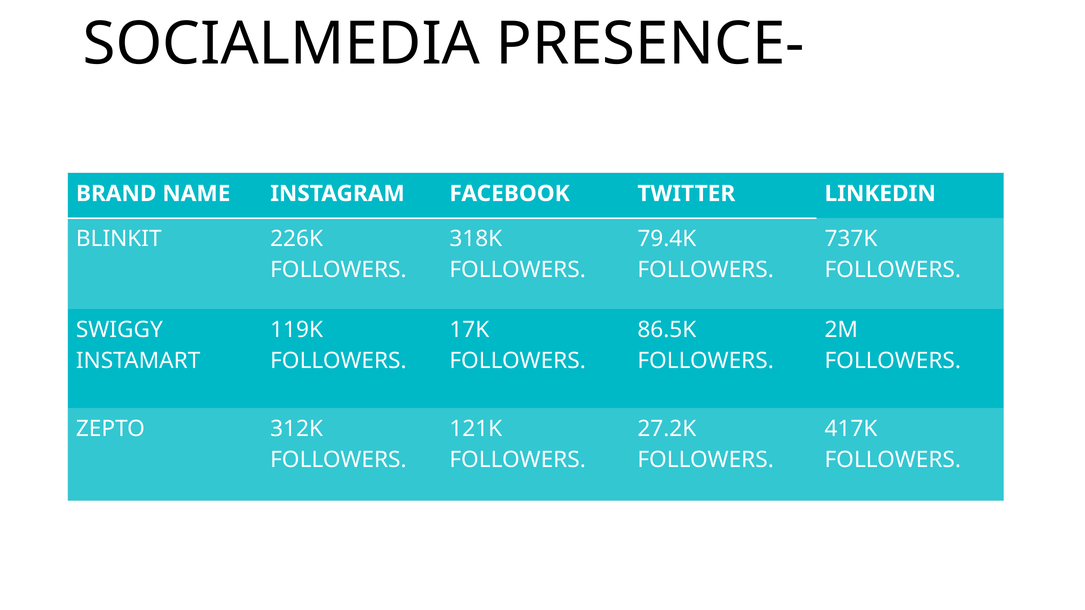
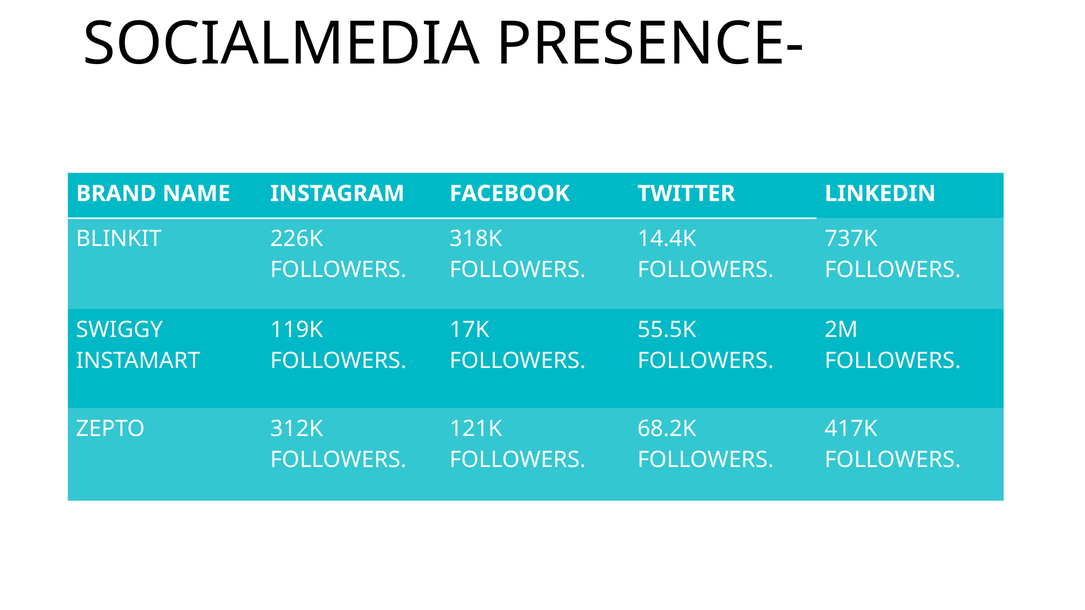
79.4K: 79.4K -> 14.4K
86.5K: 86.5K -> 55.5K
27.2K: 27.2K -> 68.2K
